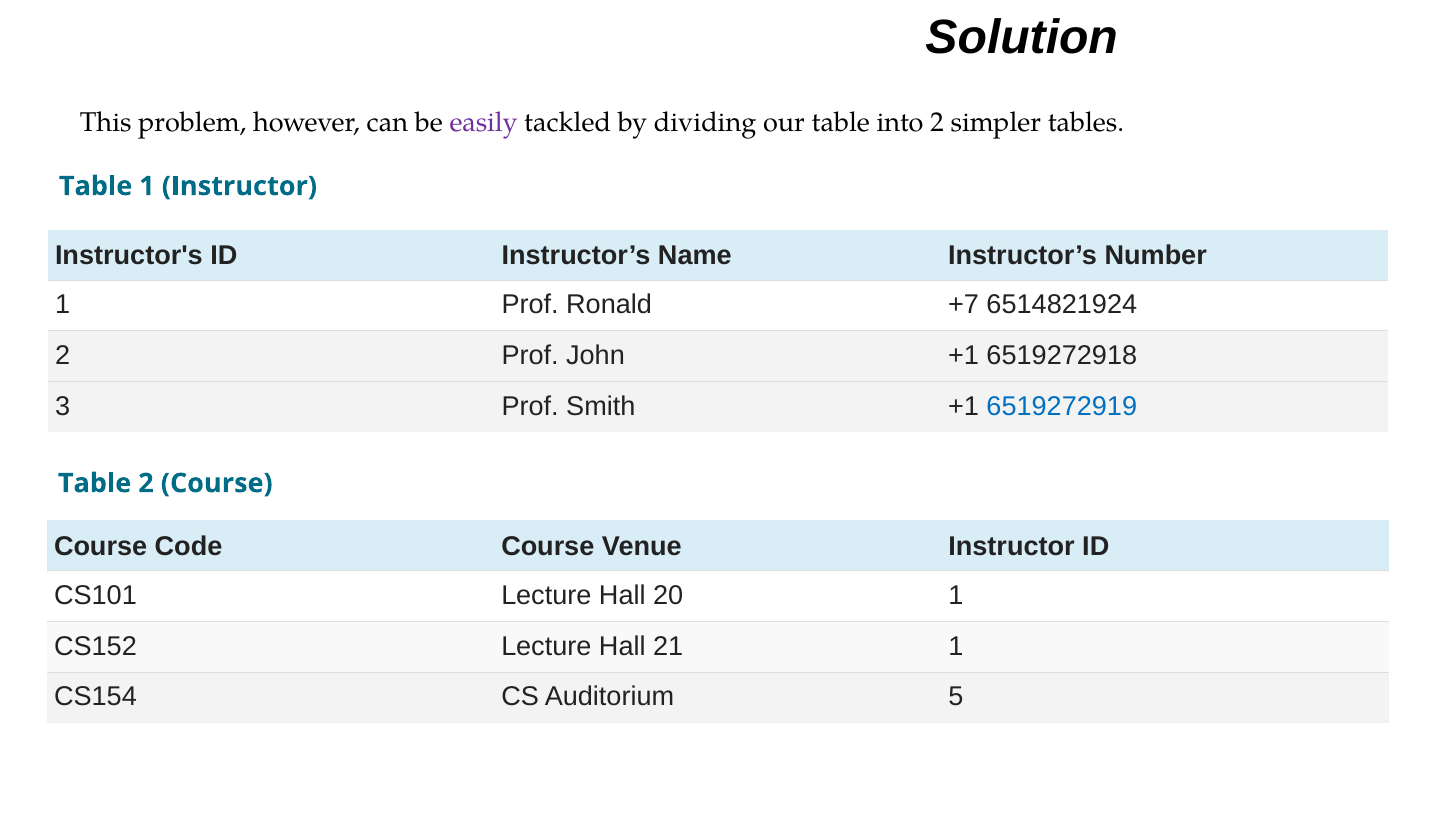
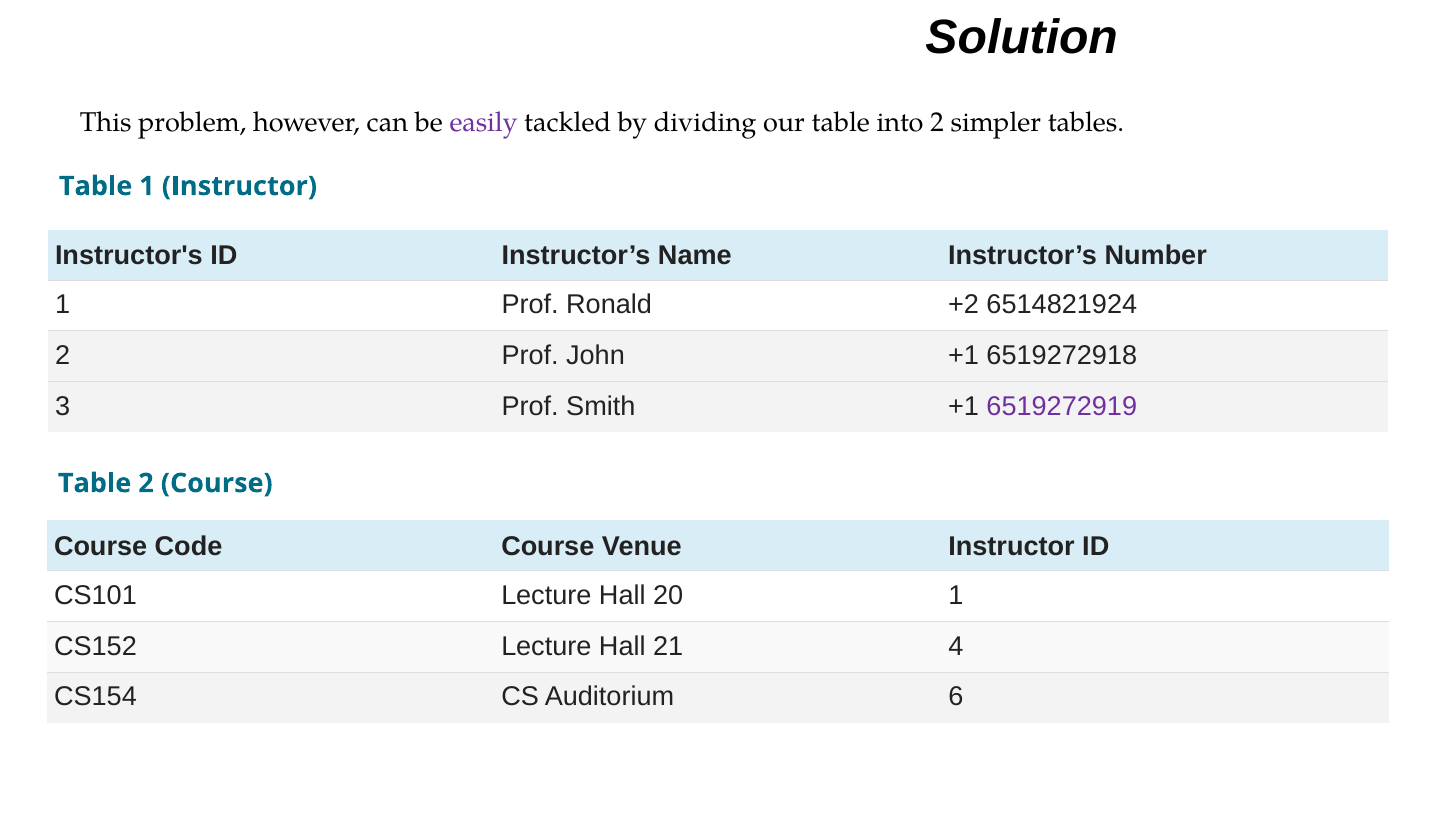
+7: +7 -> +2
6519272919 colour: blue -> purple
21 1: 1 -> 4
5: 5 -> 6
